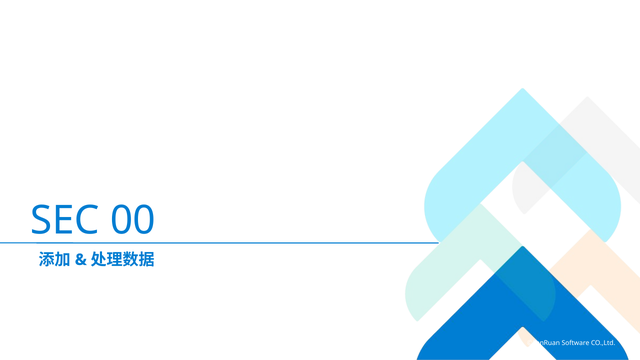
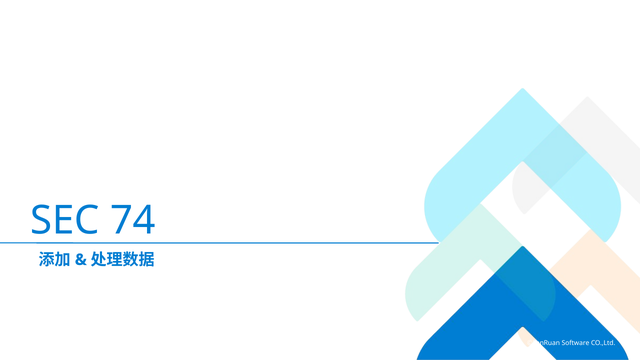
00: 00 -> 74
